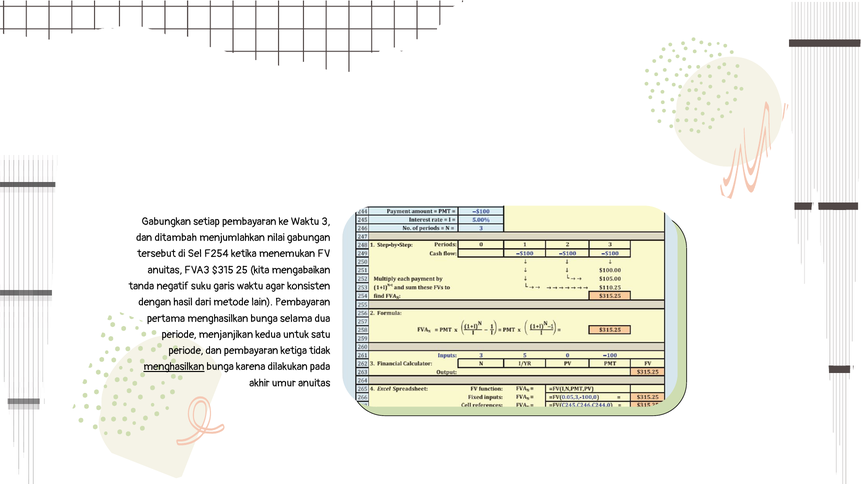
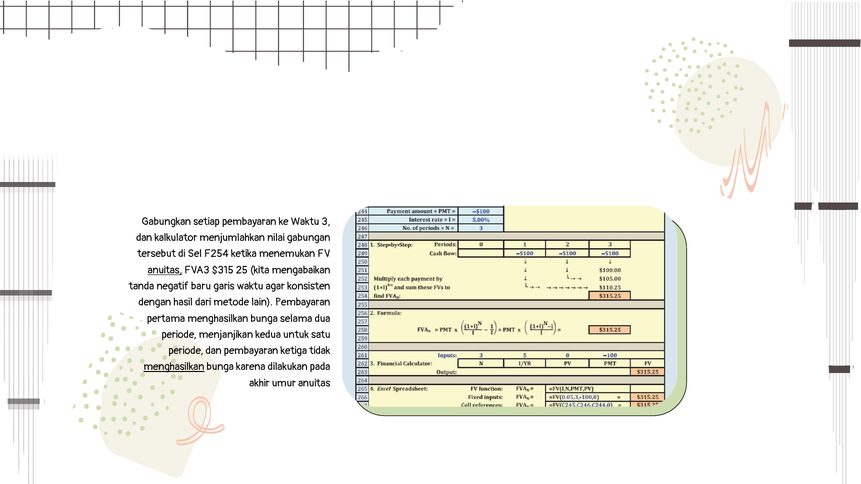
ditambah: ditambah -> kalkulator
anuitas at (165, 270) underline: none -> present
suku: suku -> baru
